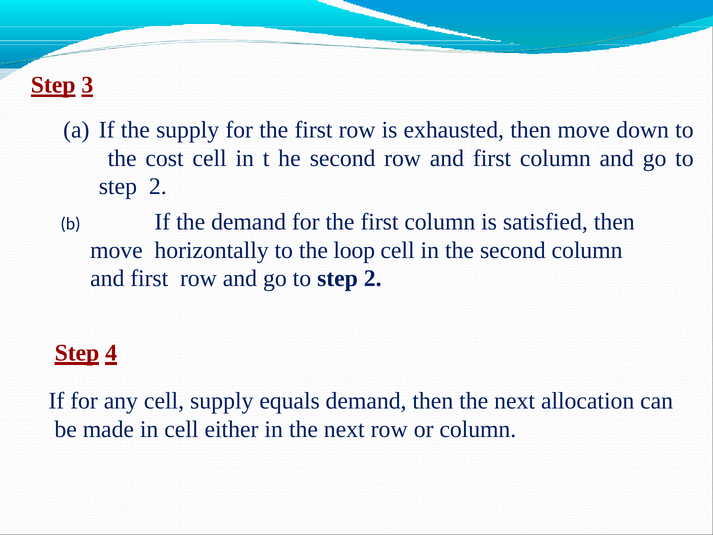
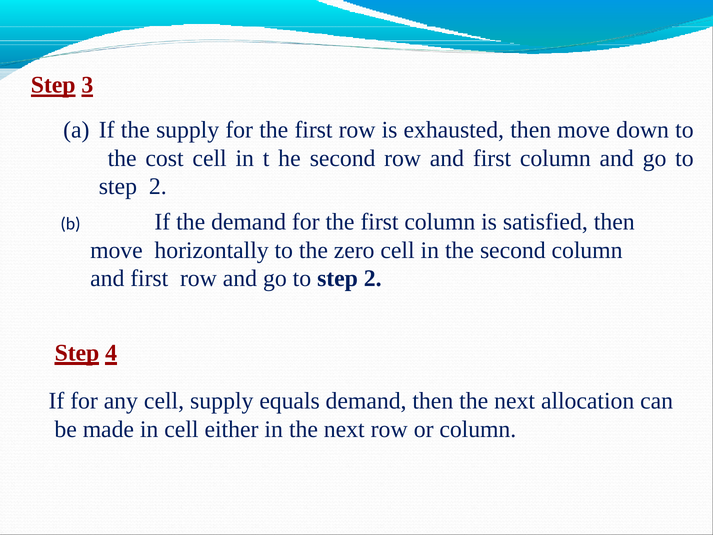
loop: loop -> zero
